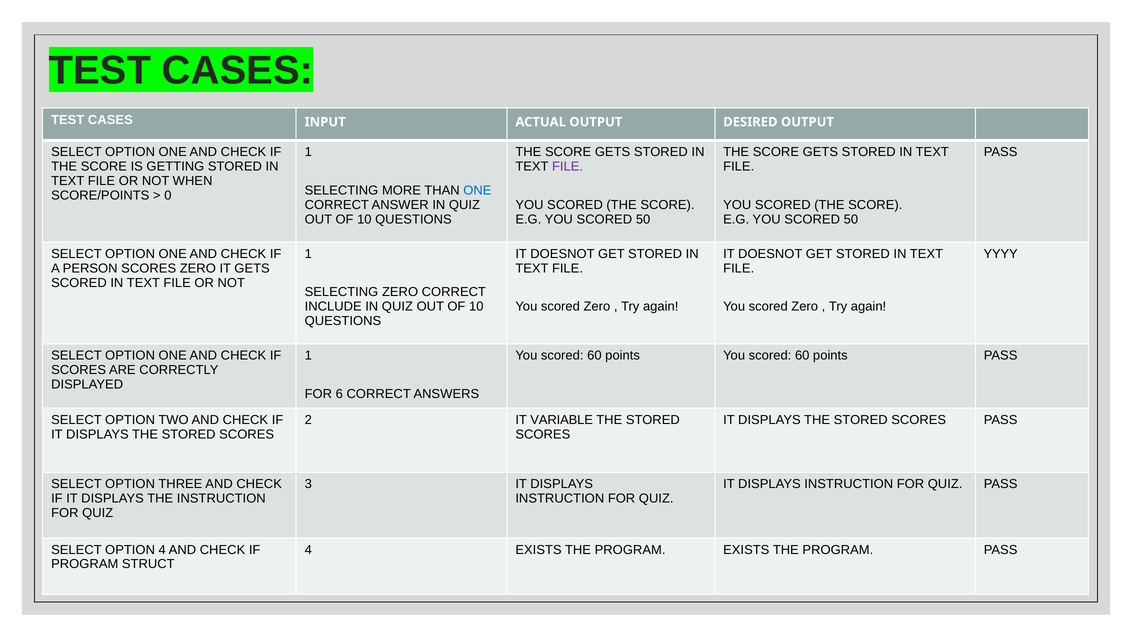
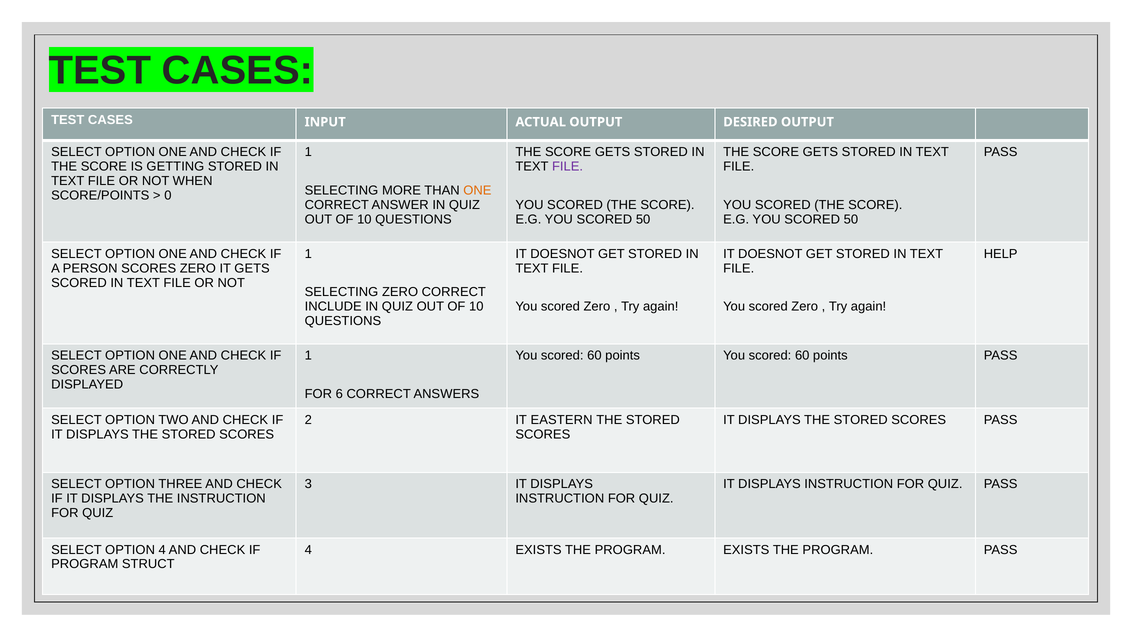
ONE at (477, 190) colour: blue -> orange
YYYY: YYYY -> HELP
VARIABLE: VARIABLE -> EASTERN
